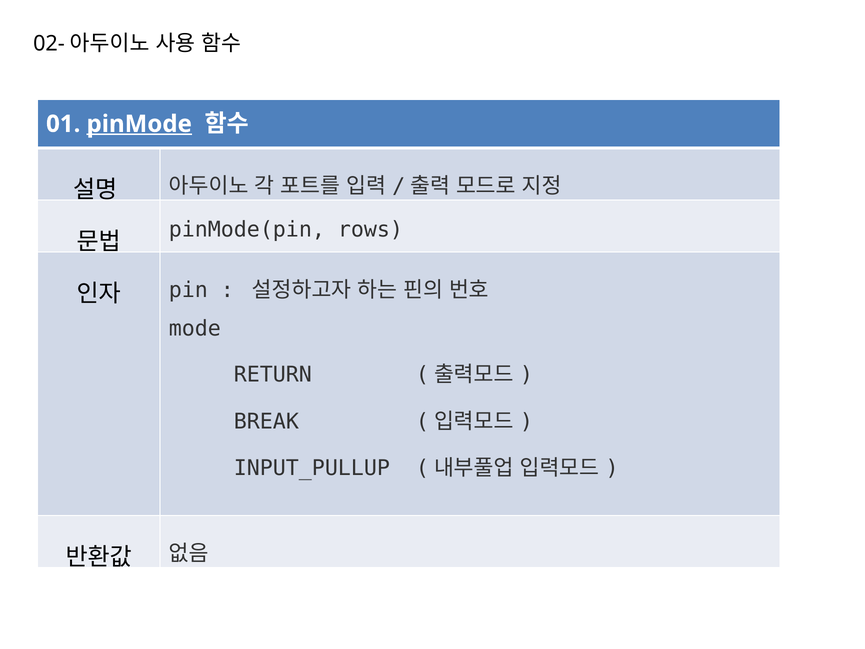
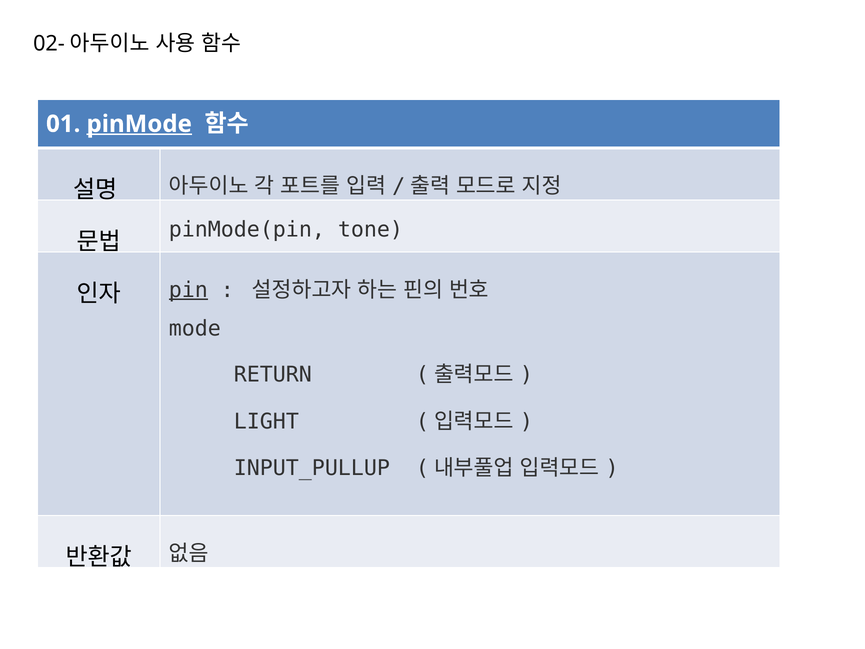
rows: rows -> tone
pin underline: none -> present
BREAK: BREAK -> LIGHT
